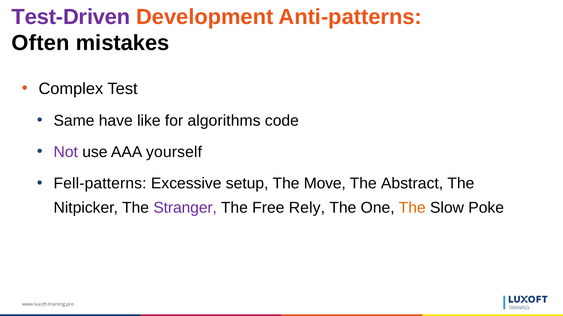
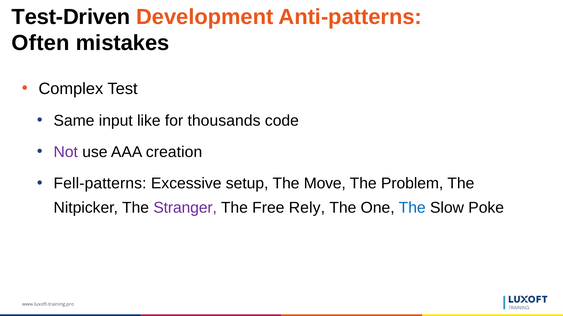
Test-Driven colour: purple -> black
have: have -> input
algorithms: algorithms -> thousands
yourself: yourself -> creation
Abstract: Abstract -> Problem
The at (412, 208) colour: orange -> blue
